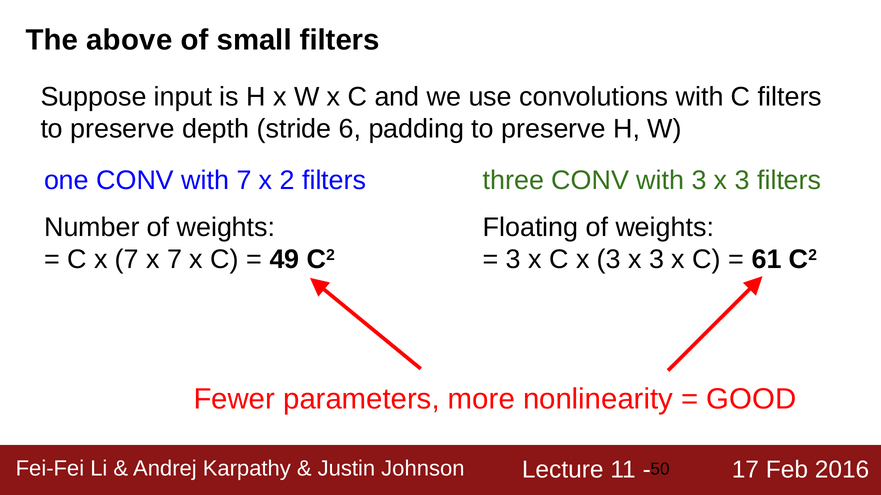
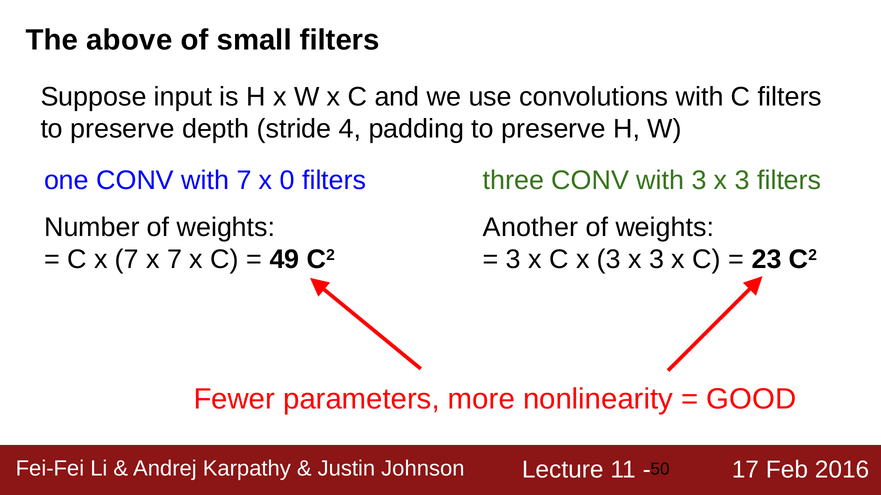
6: 6 -> 4
2: 2 -> 0
Floating: Floating -> Another
61: 61 -> 23
